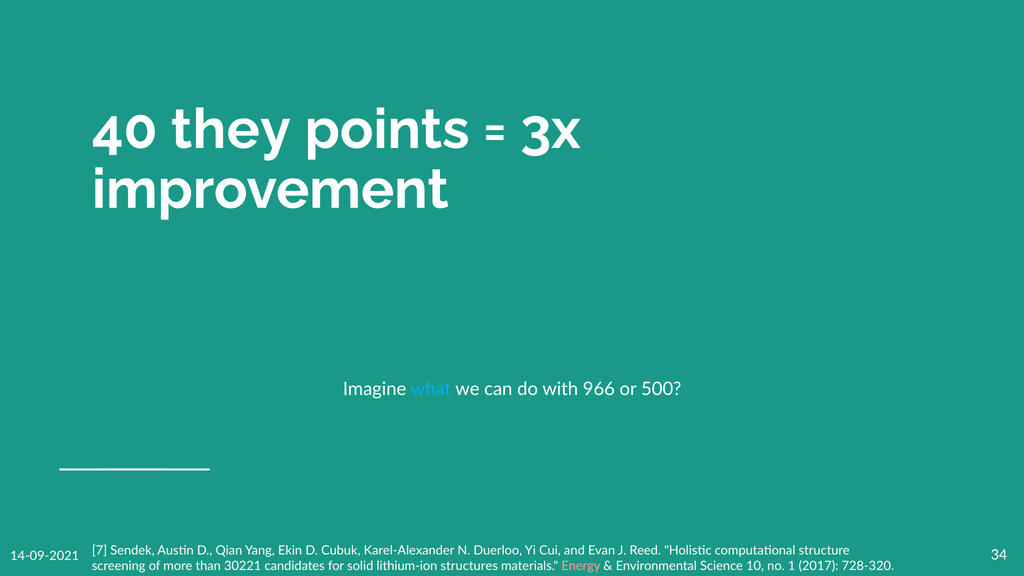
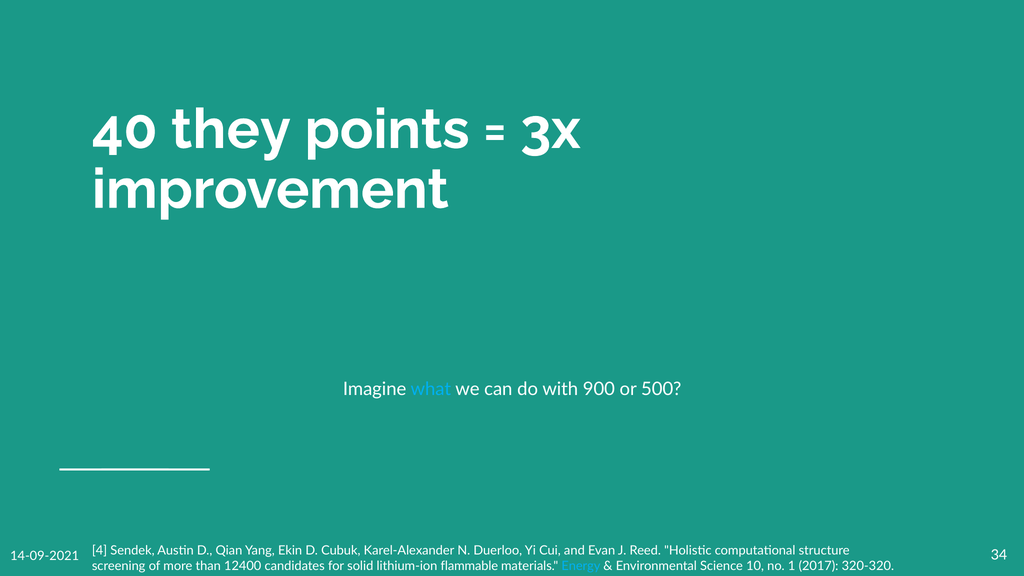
966: 966 -> 900
7: 7 -> 4
30221: 30221 -> 12400
structures: structures -> flammable
Energy colour: pink -> light blue
728-320: 728-320 -> 320-320
